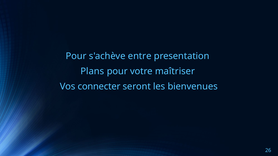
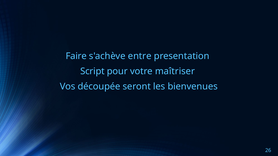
Pour at (76, 56): Pour -> Faire
Plans: Plans -> Script
connecter: connecter -> découpée
